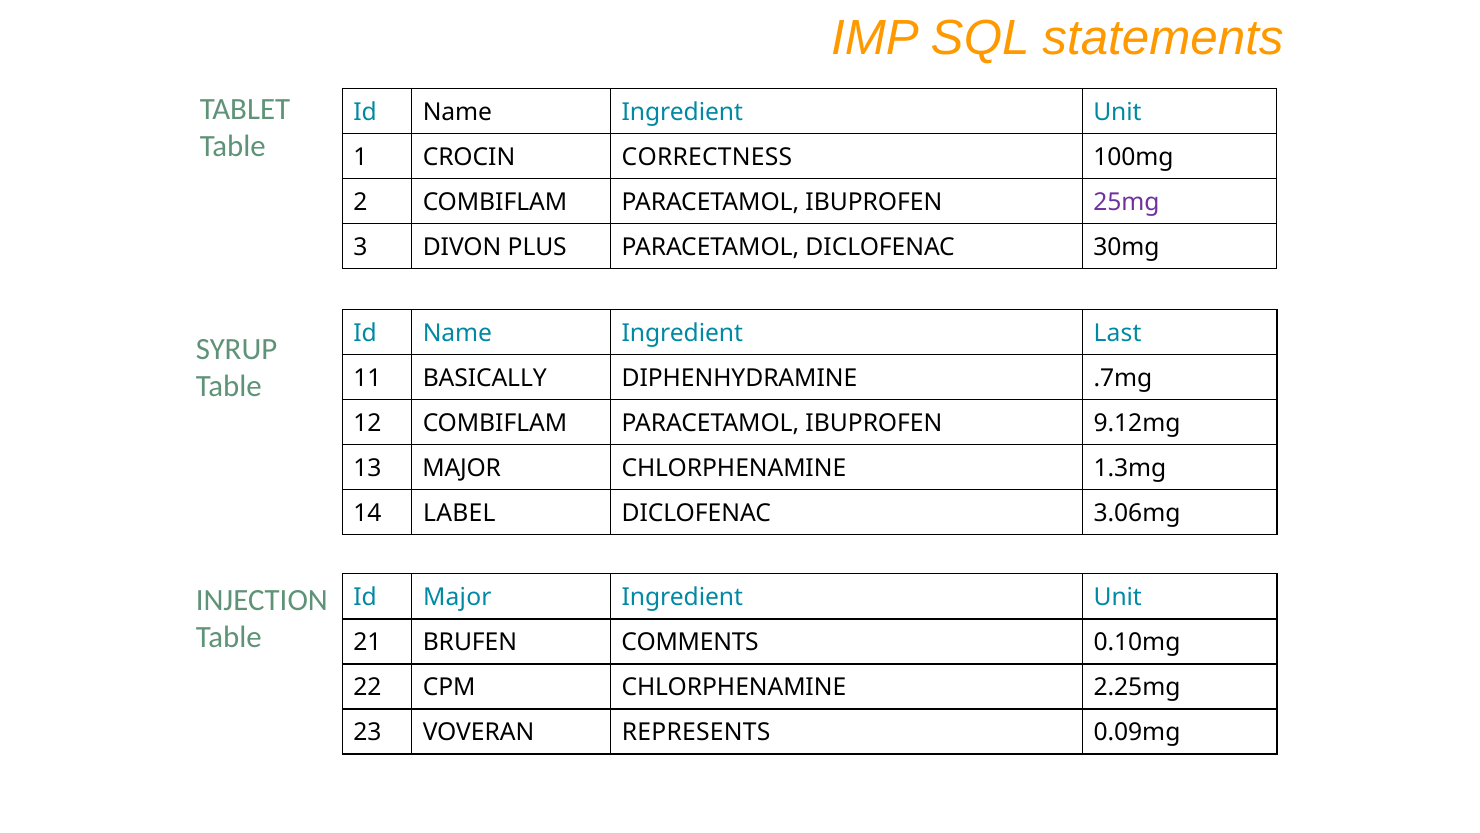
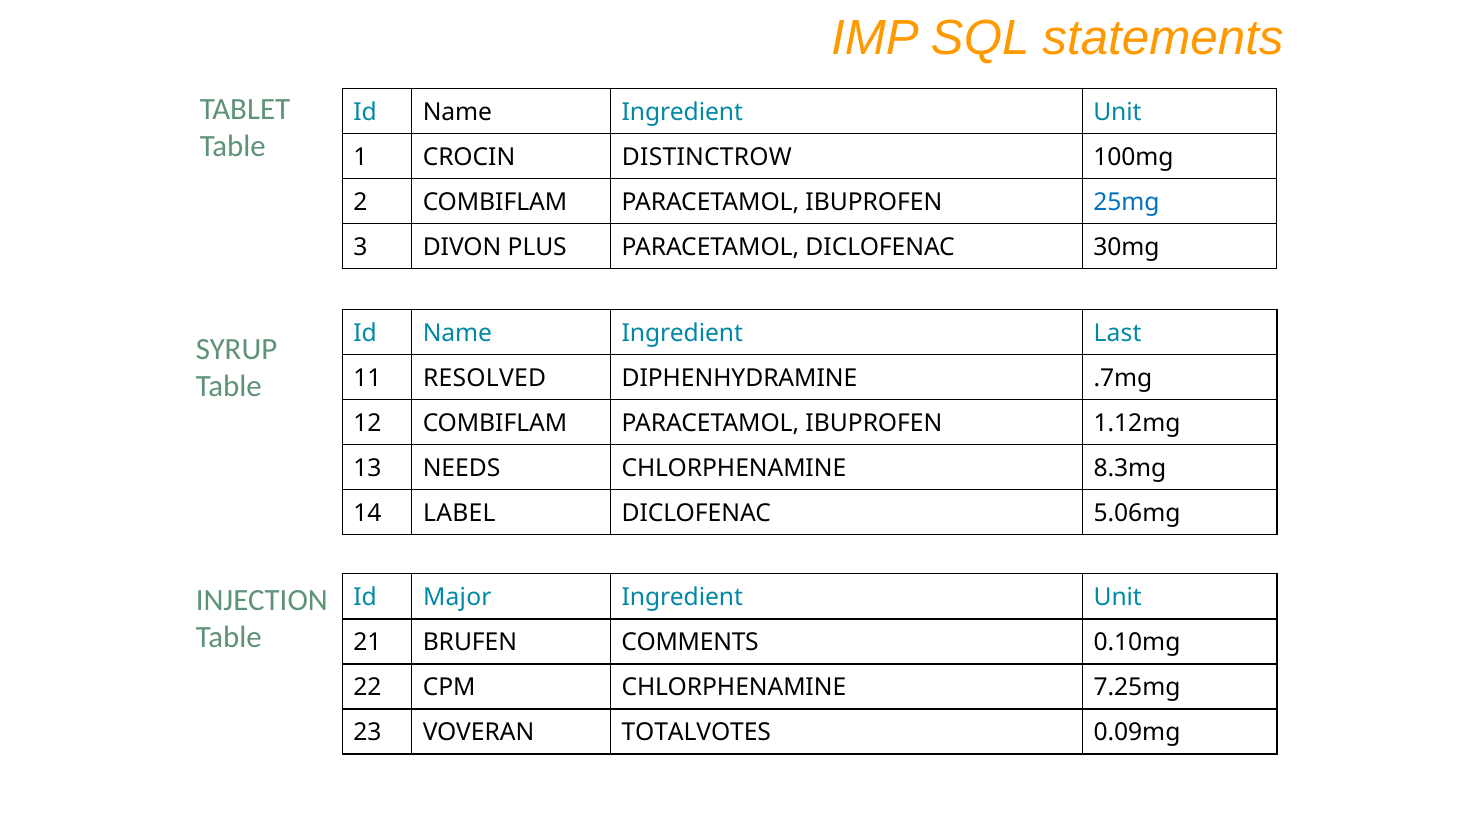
CORRECTNESS: CORRECTNESS -> DISTINCTROW
25mg colour: purple -> blue
BASICALLY: BASICALLY -> RESOLVED
9.12mg: 9.12mg -> 1.12mg
13 MAJOR: MAJOR -> NEEDS
1.3mg: 1.3mg -> 8.3mg
3.06mg: 3.06mg -> 5.06mg
2.25mg: 2.25mg -> 7.25mg
REPRESENTS: REPRESENTS -> TOTALVOTES
